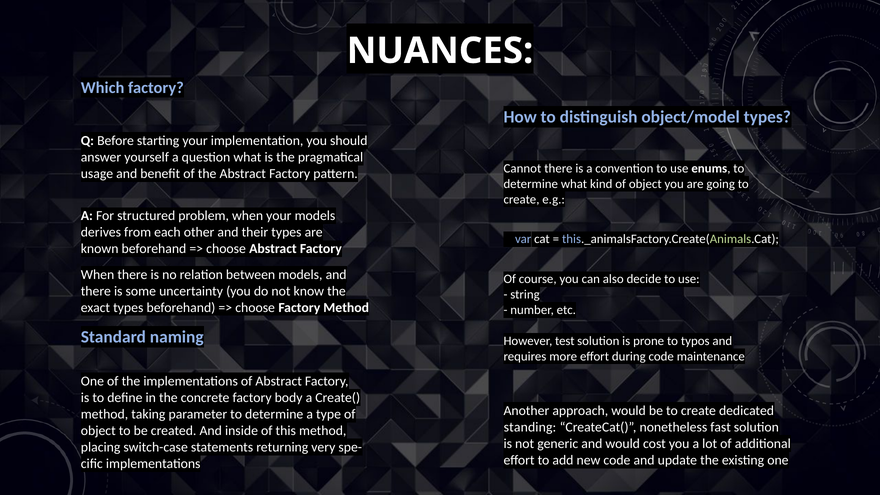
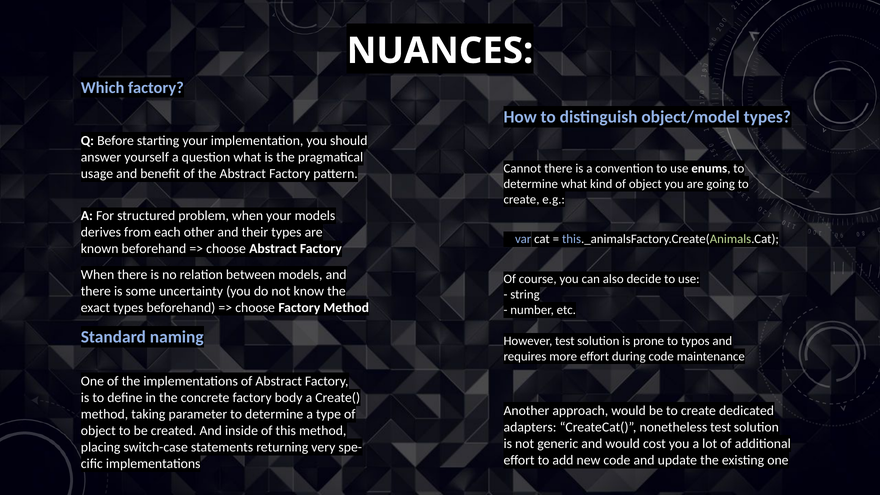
standing: standing -> adapters
nonetheless fast: fast -> test
